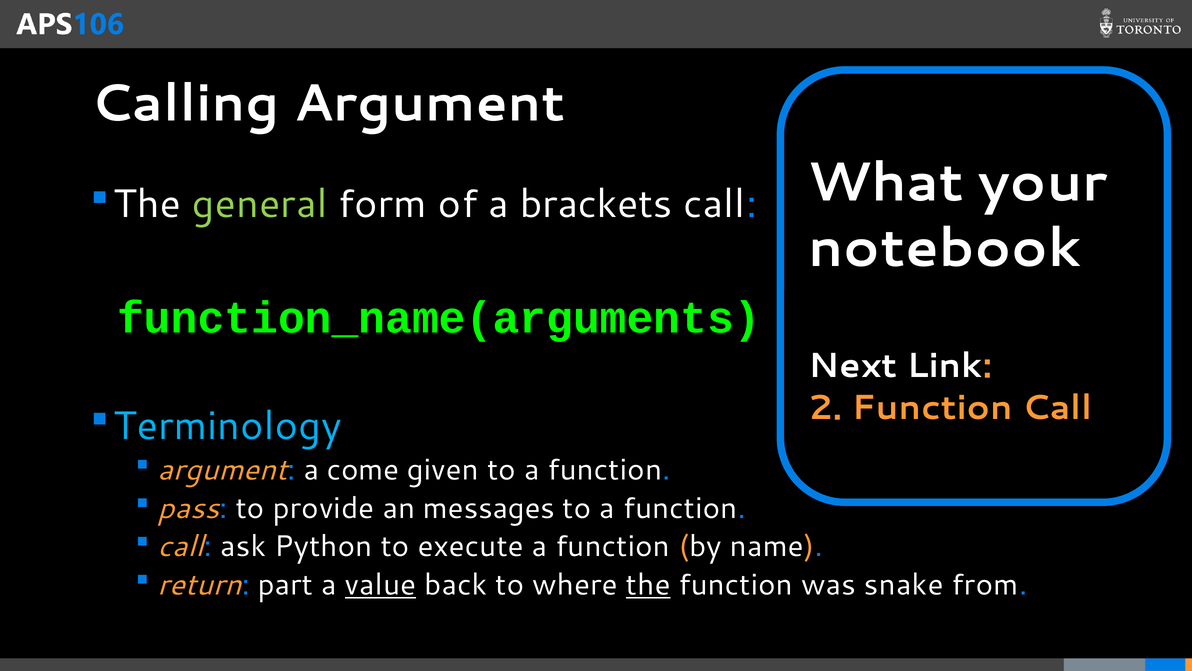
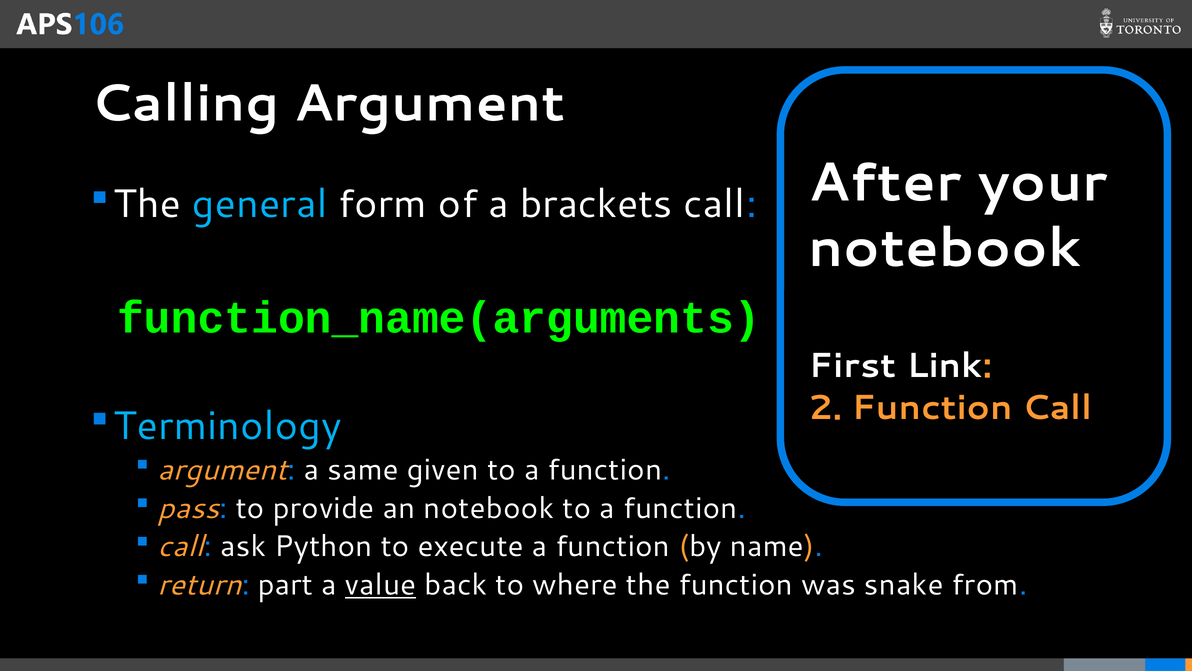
What: What -> After
general colour: light green -> light blue
Next: Next -> First
come: come -> same
an messages: messages -> notebook
the at (648, 585) underline: present -> none
